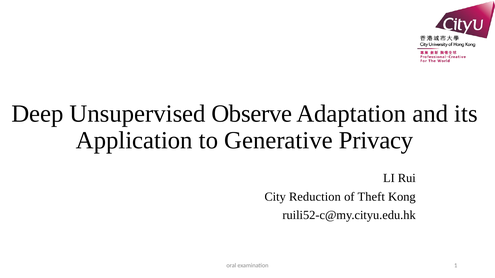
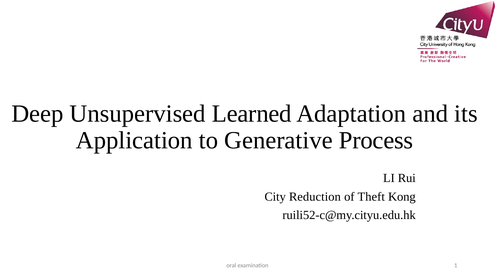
Observe: Observe -> Learned
Privacy: Privacy -> Process
